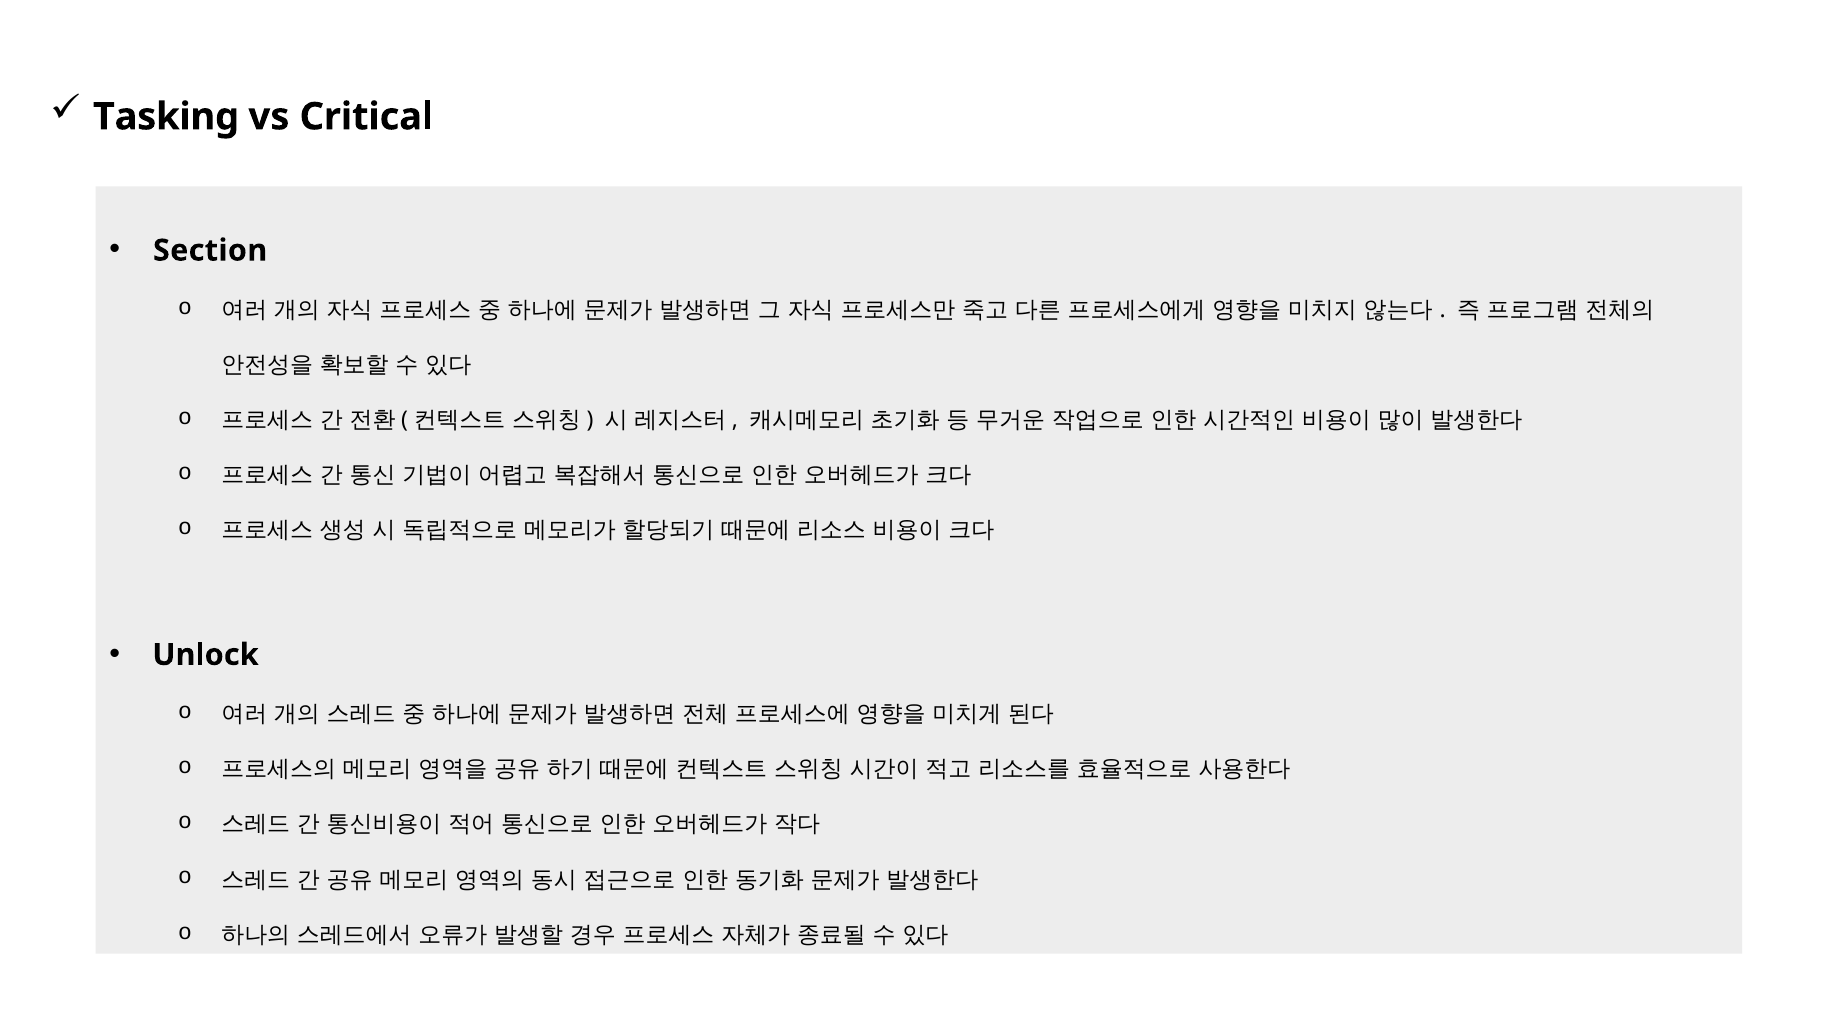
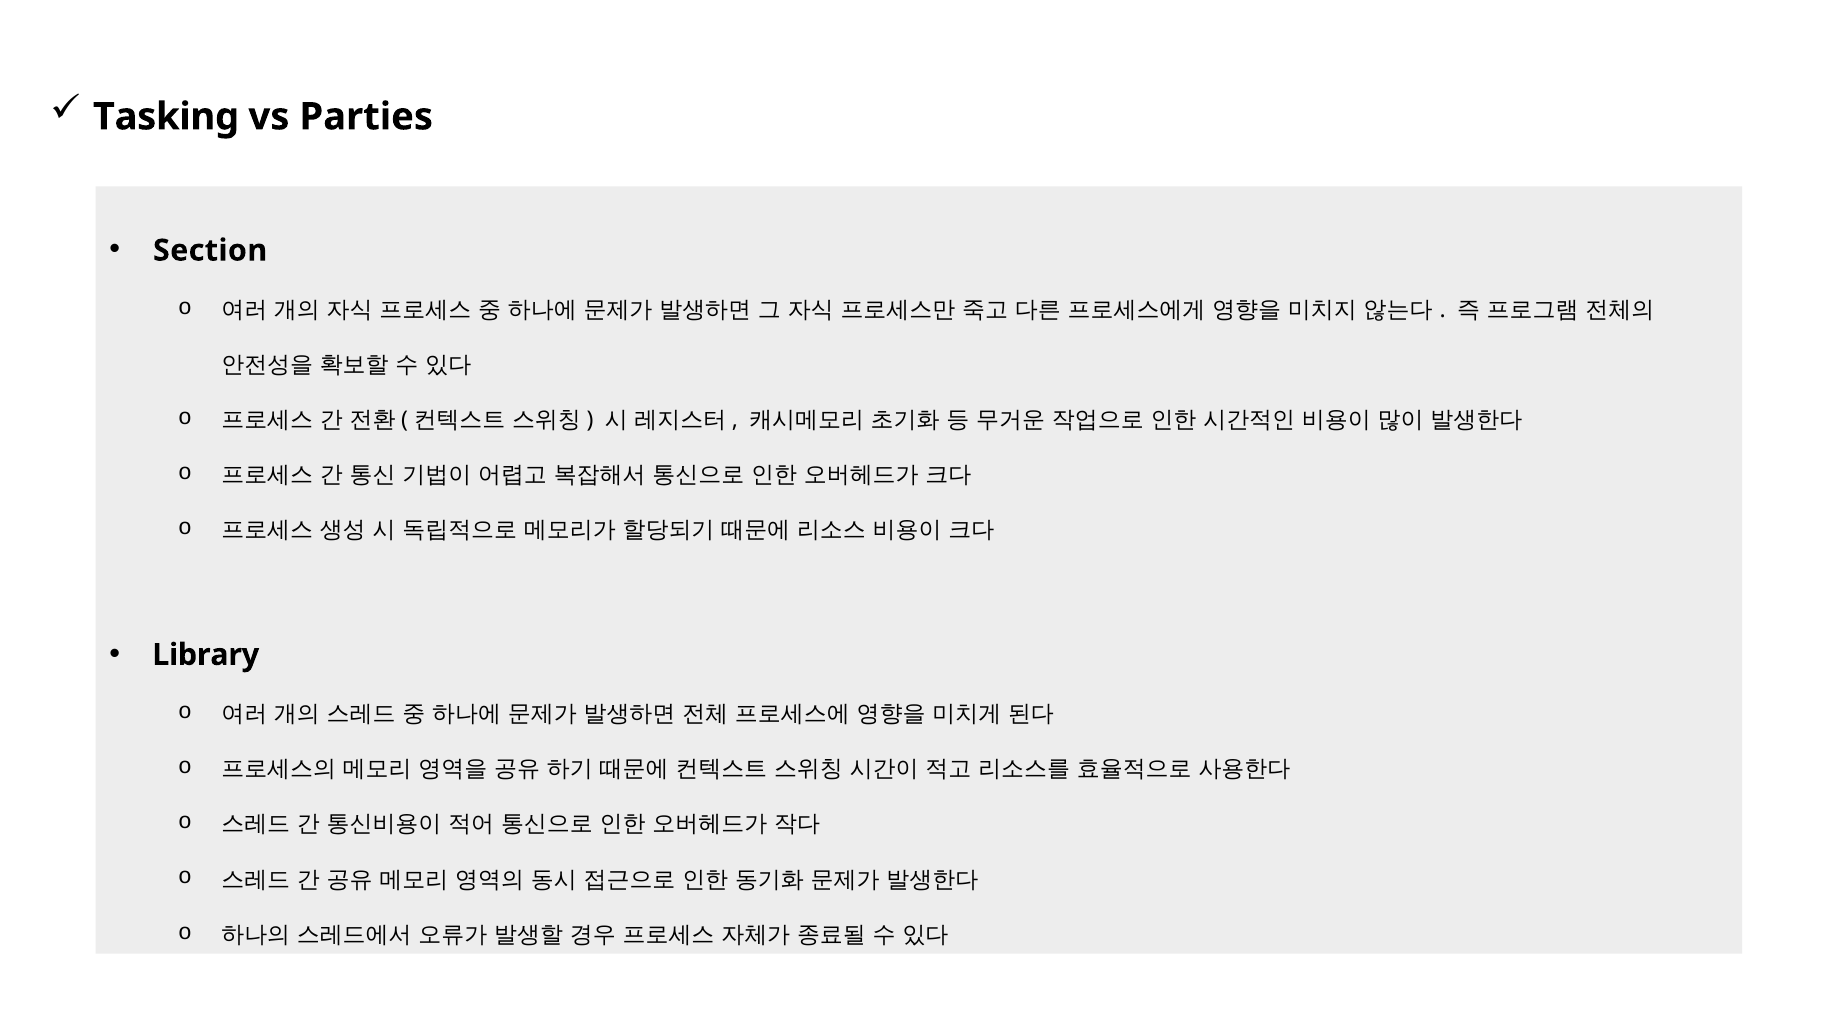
Critical: Critical -> Parties
Unlock: Unlock -> Library
